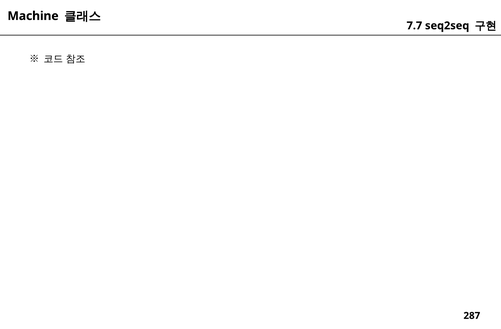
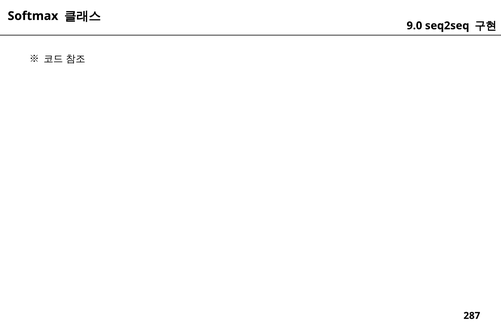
Machine: Machine -> Softmax
7.7: 7.7 -> 9.0
